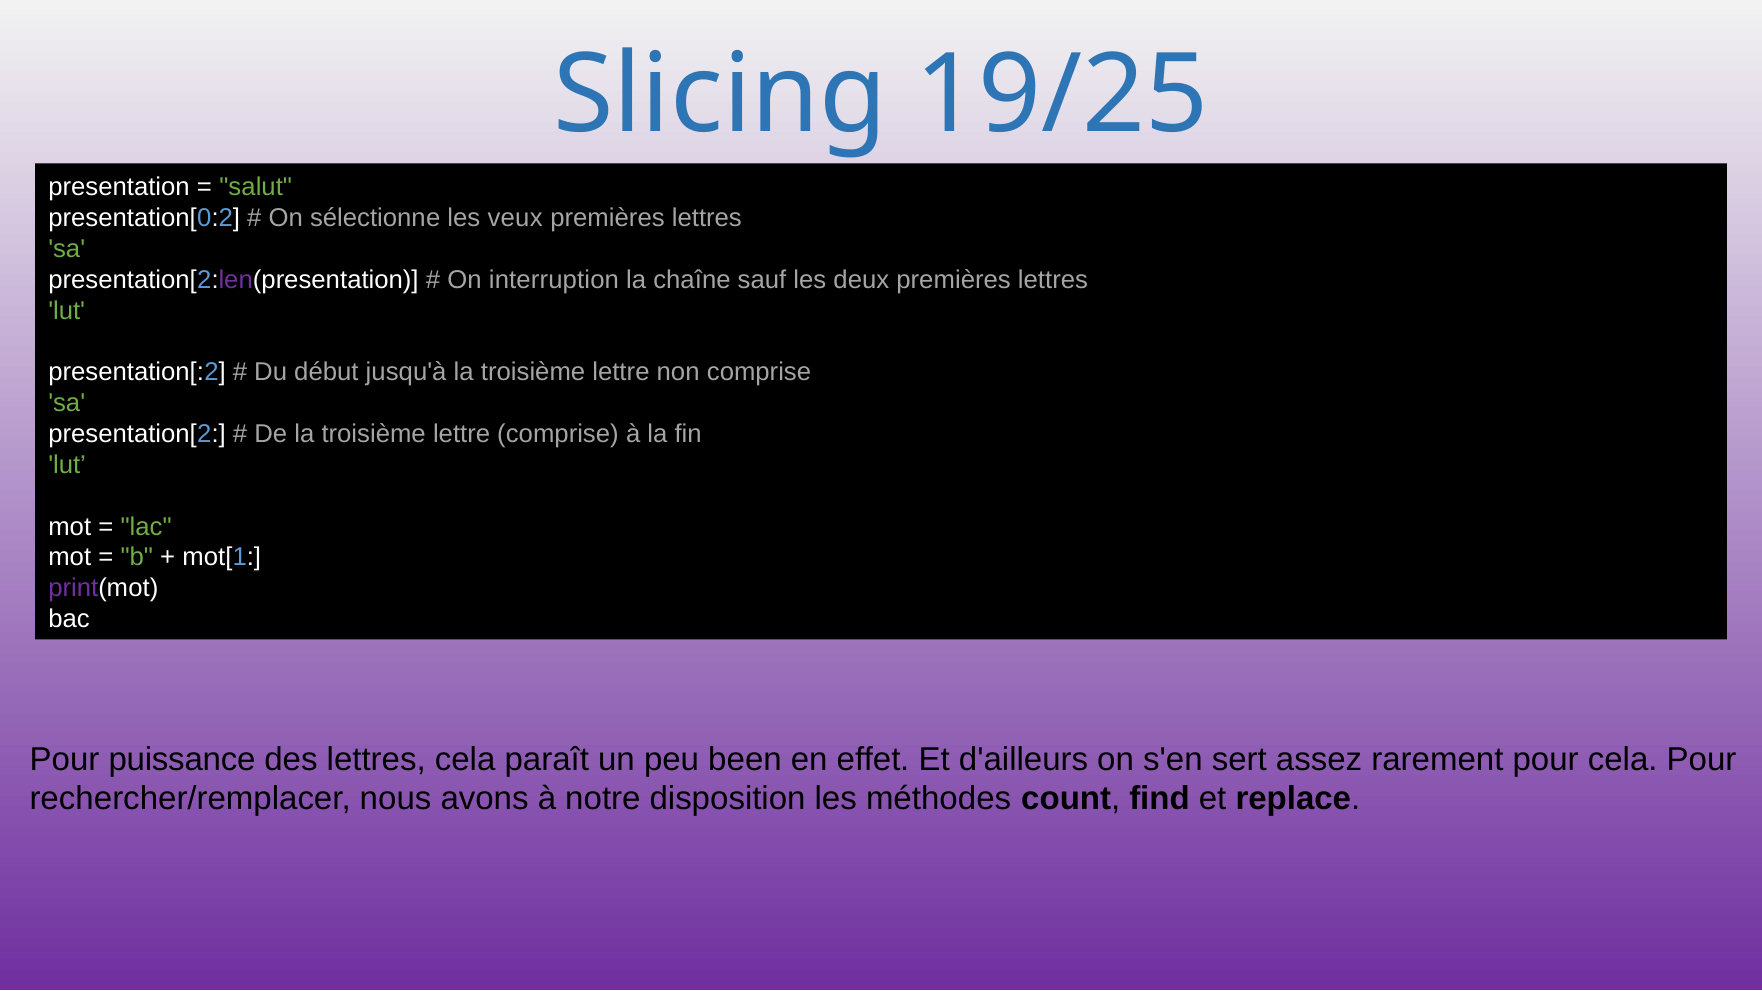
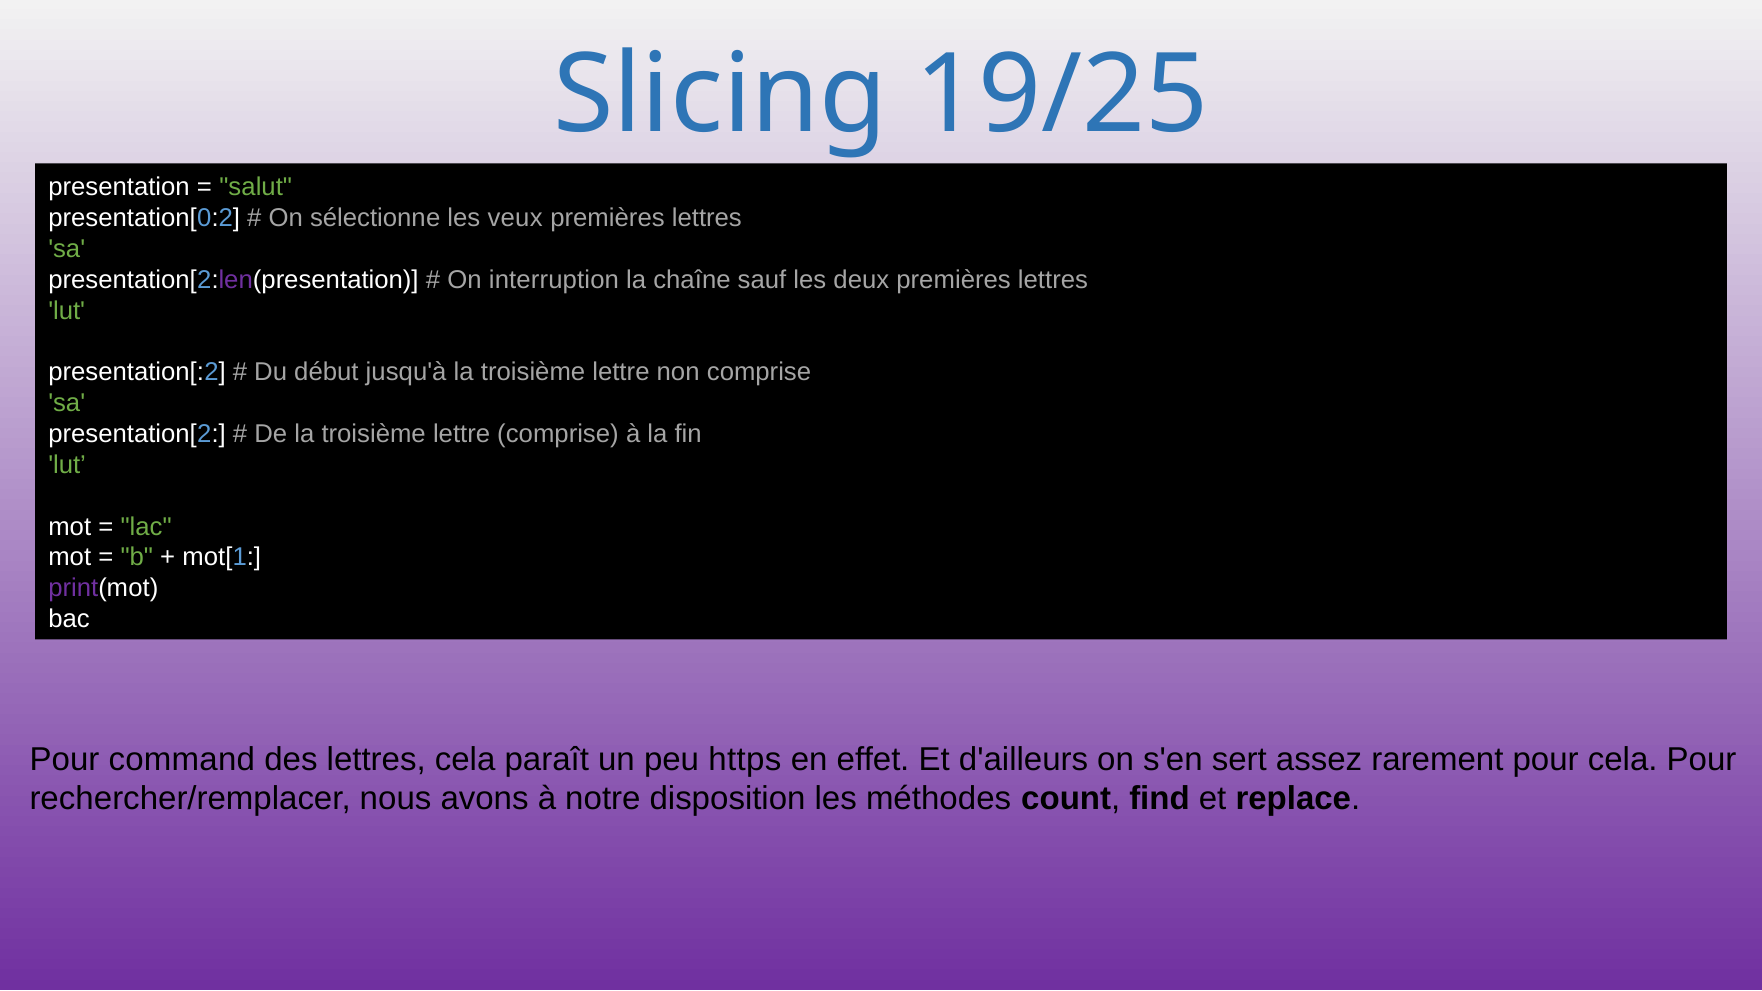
puissance: puissance -> command
been: been -> https
